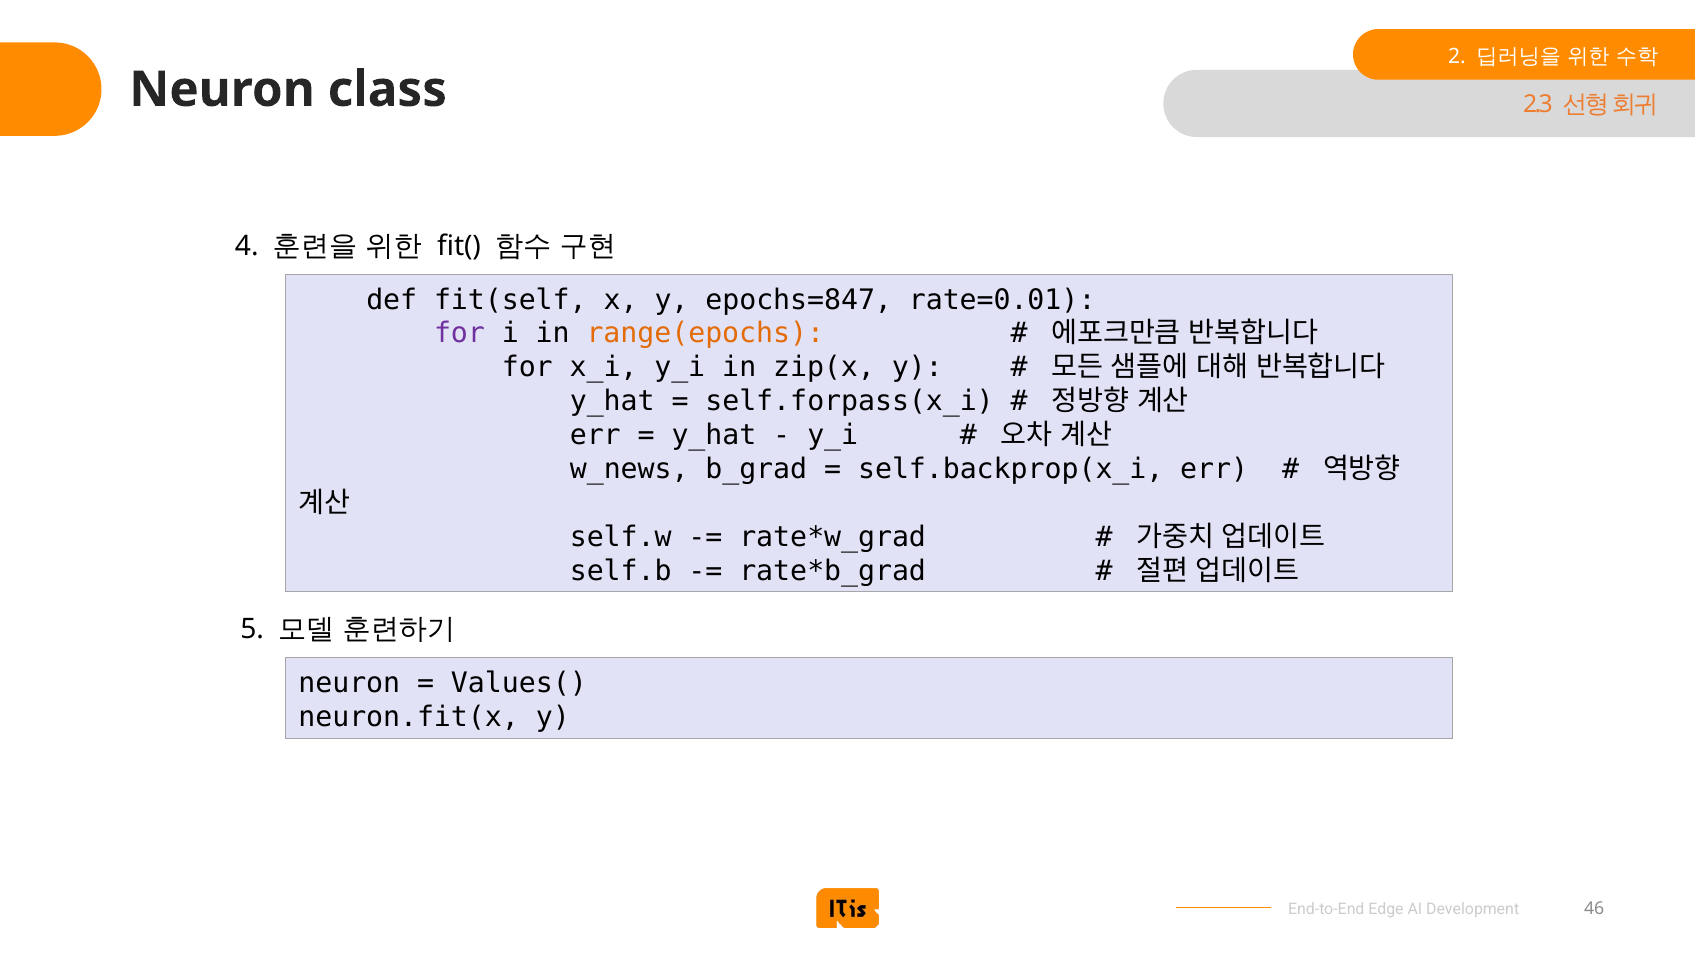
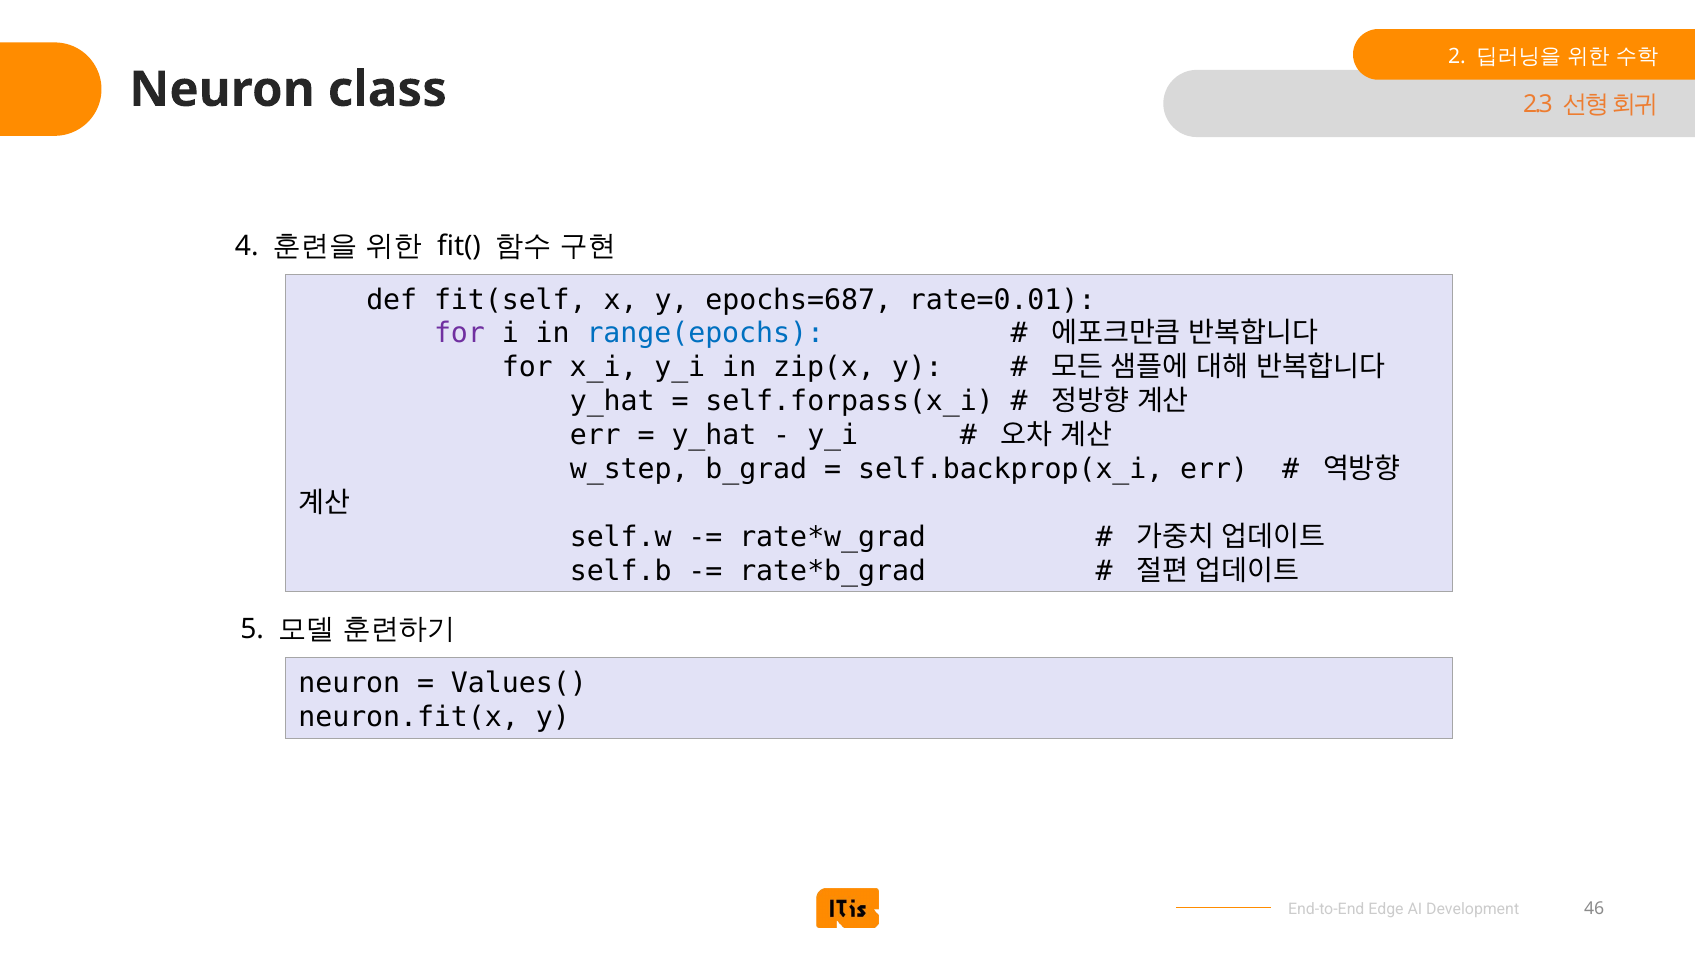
epochs=847: epochs=847 -> epochs=687
range(epochs colour: orange -> blue
w_news: w_news -> w_step
